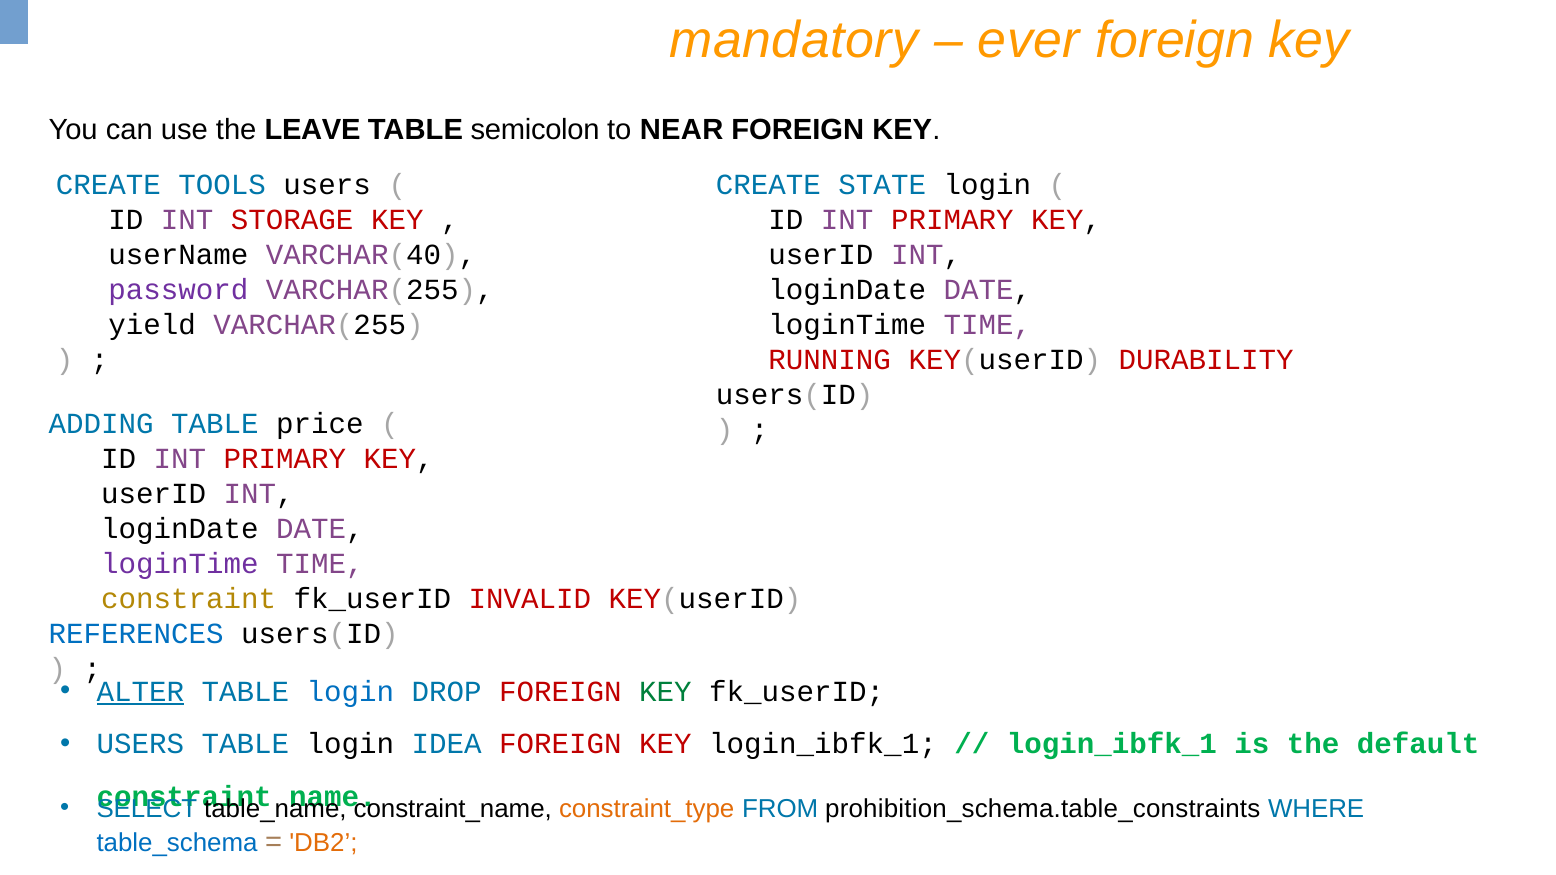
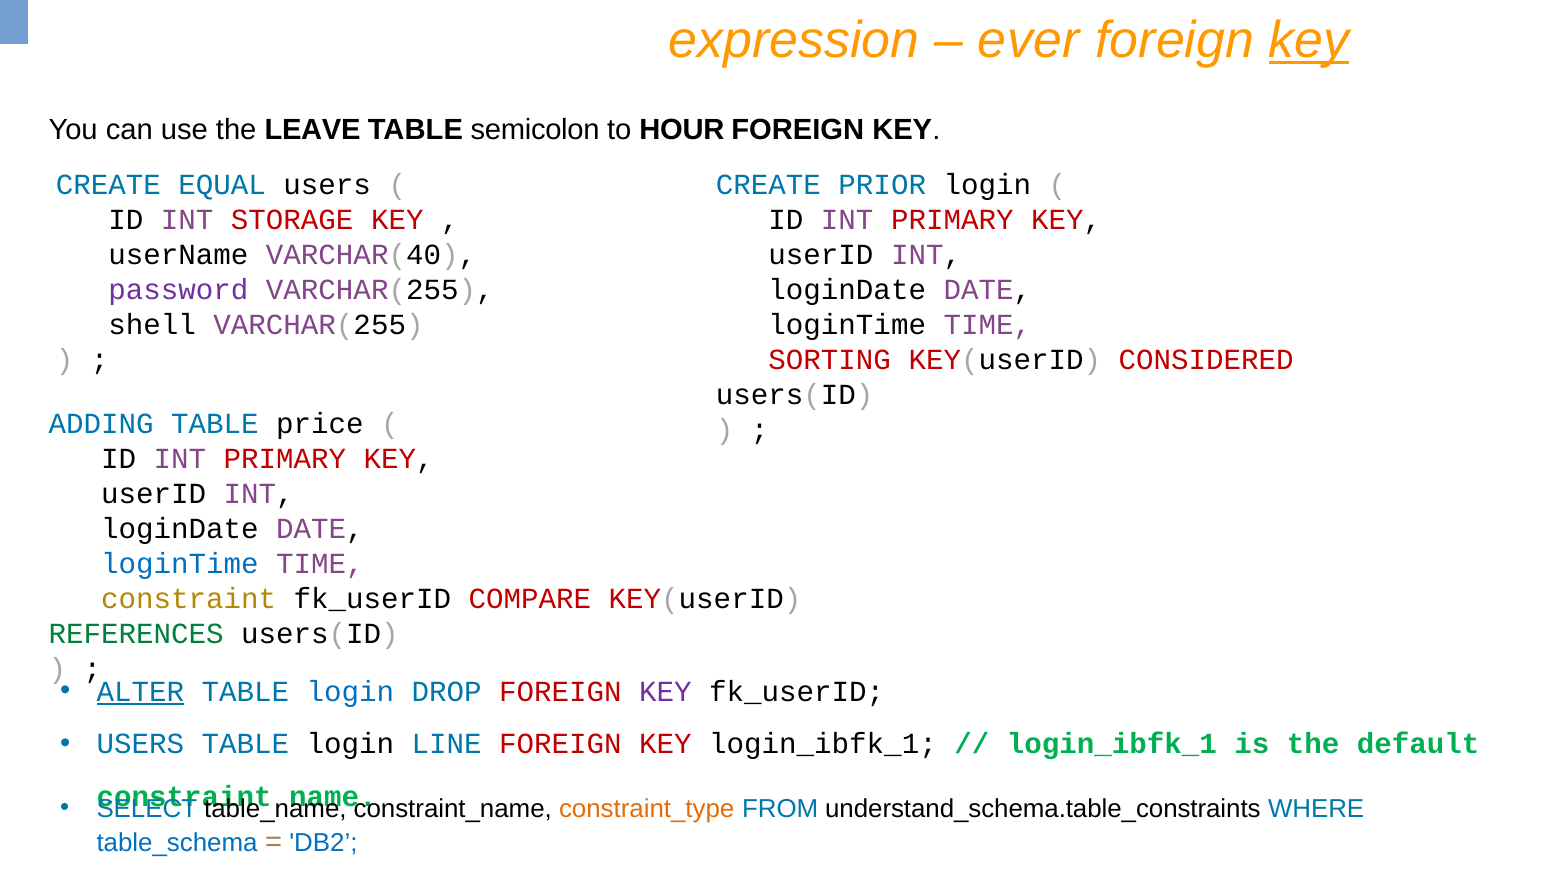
mandatory: mandatory -> expression
key at (1309, 40) underline: none -> present
NEAR: NEAR -> HOUR
TOOLS: TOOLS -> EQUAL
STATE: STATE -> PRIOR
yield: yield -> shell
RUNNING: RUNNING -> SORTING
DURABILITY: DURABILITY -> CONSIDERED
loginTime at (180, 564) colour: purple -> blue
INVALID: INVALID -> COMPARE
REFERENCES colour: blue -> green
KEY at (665, 692) colour: green -> purple
IDEA: IDEA -> LINE
prohibition_schema.table_constraints: prohibition_schema.table_constraints -> understand_schema.table_constraints
DB2 colour: orange -> blue
